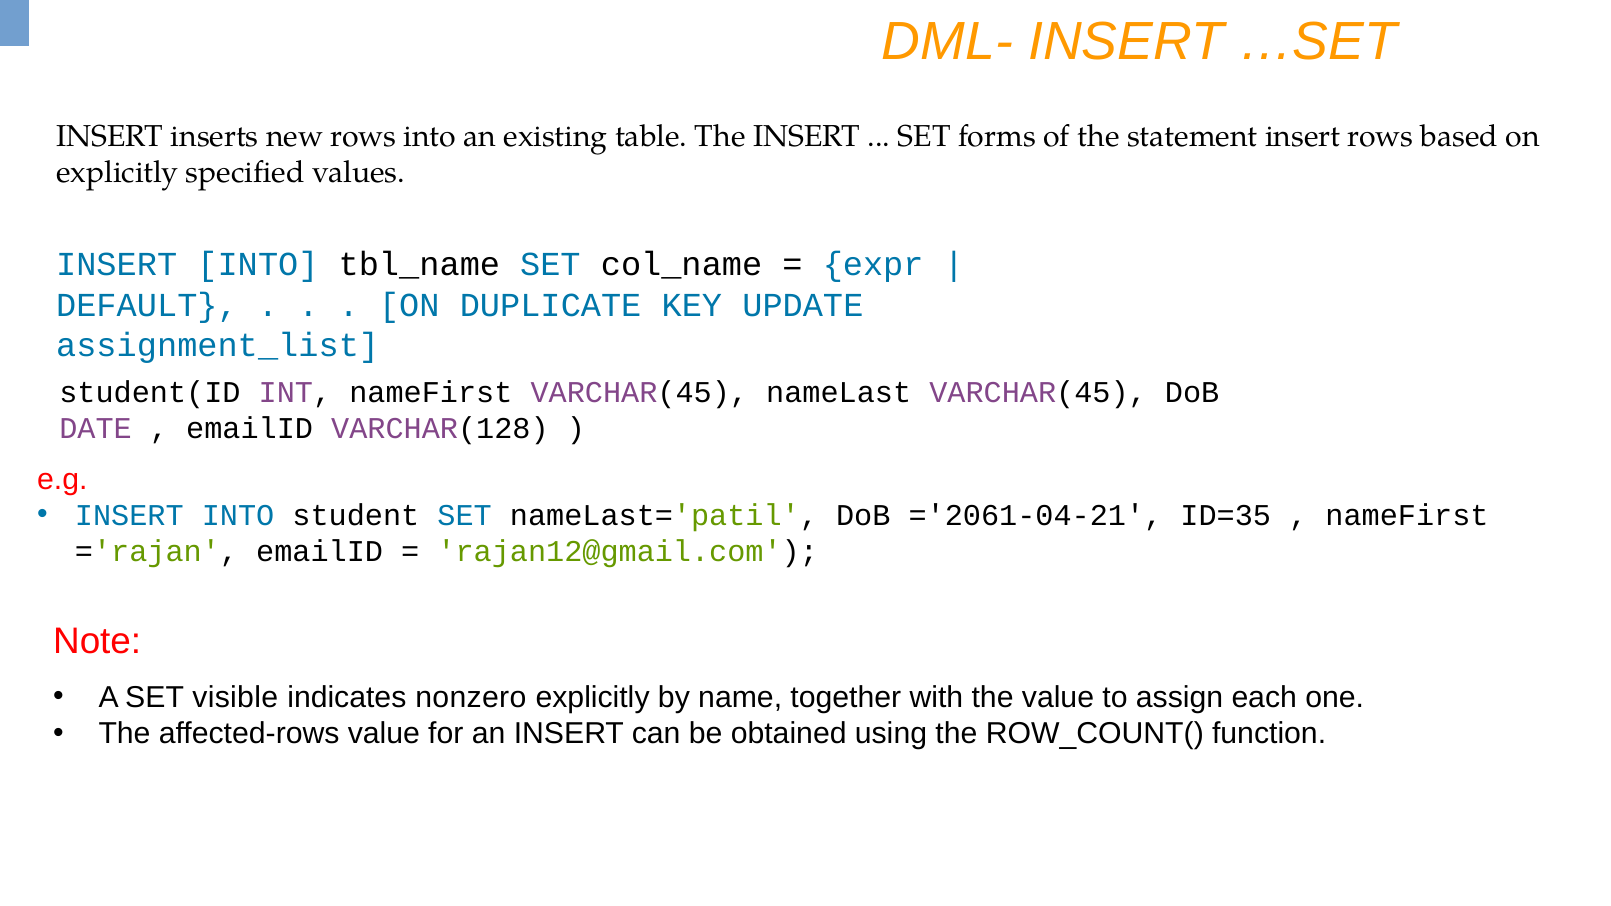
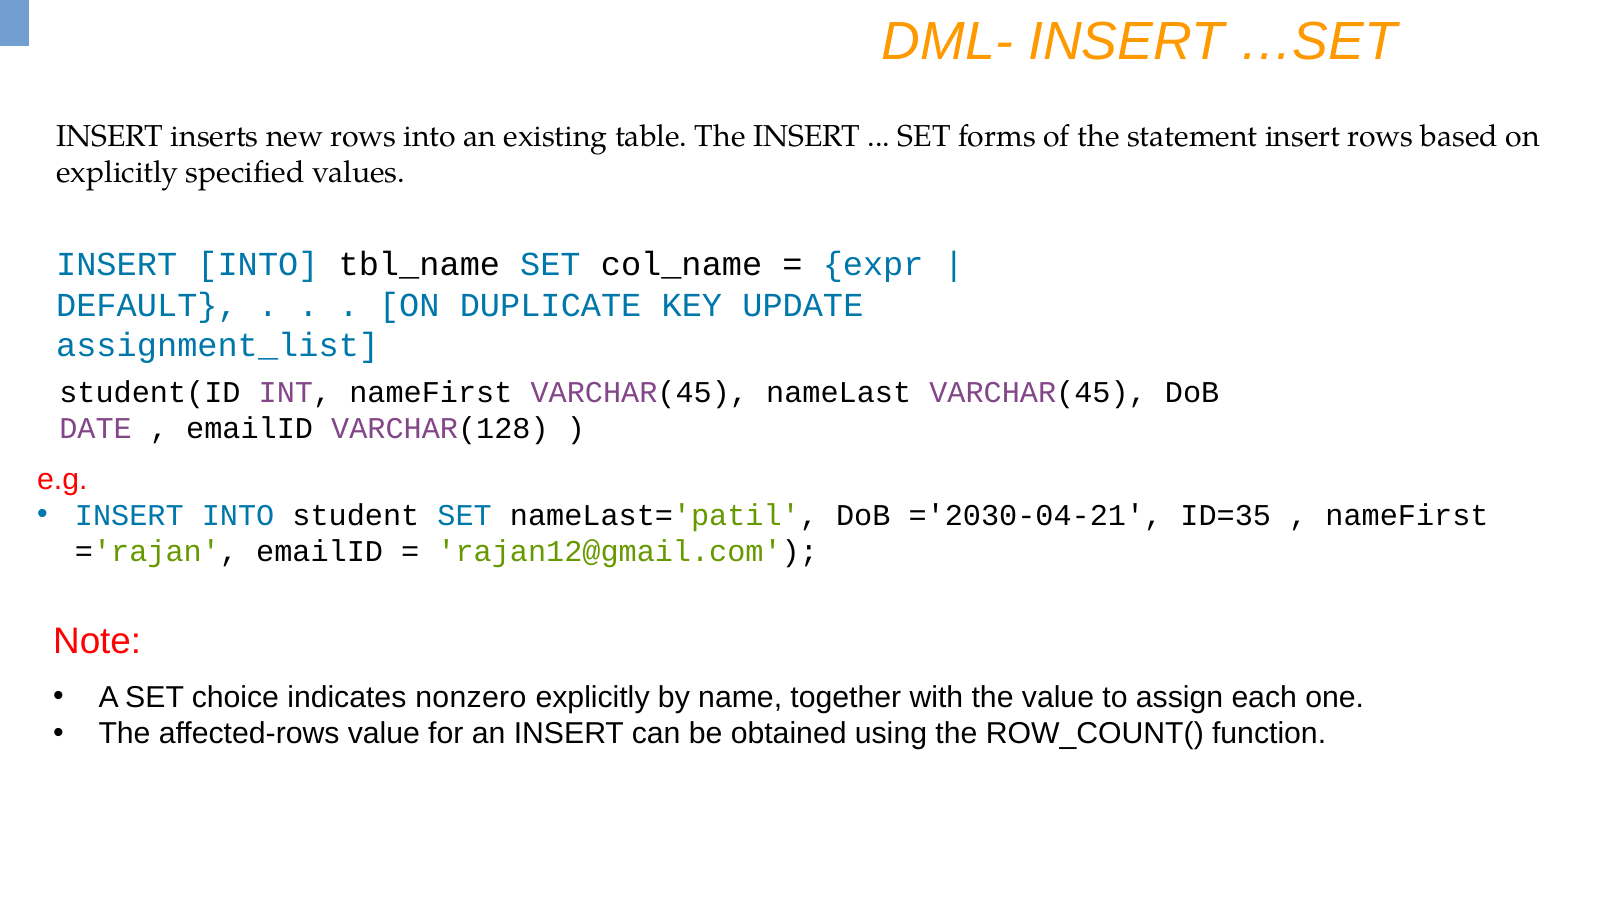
='2061-04-21: ='2061-04-21 -> ='2030-04-21
visible: visible -> choice
